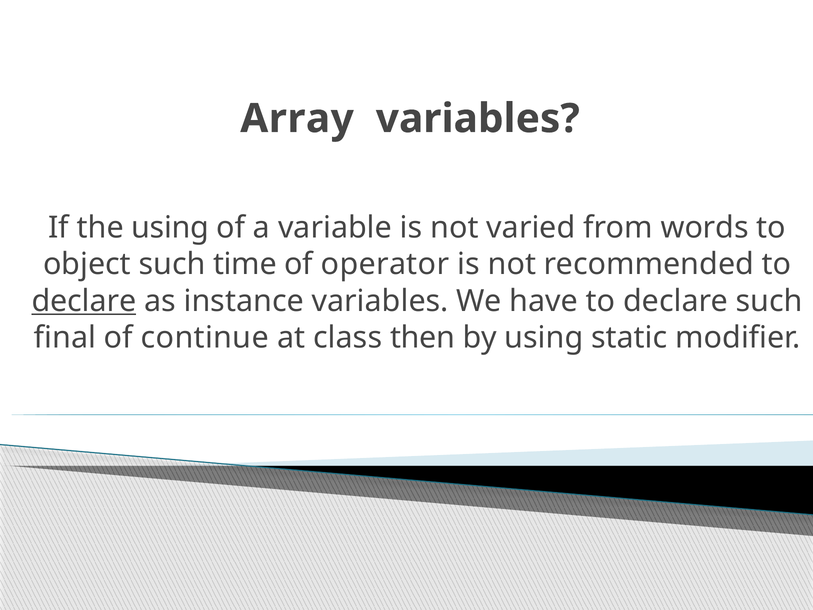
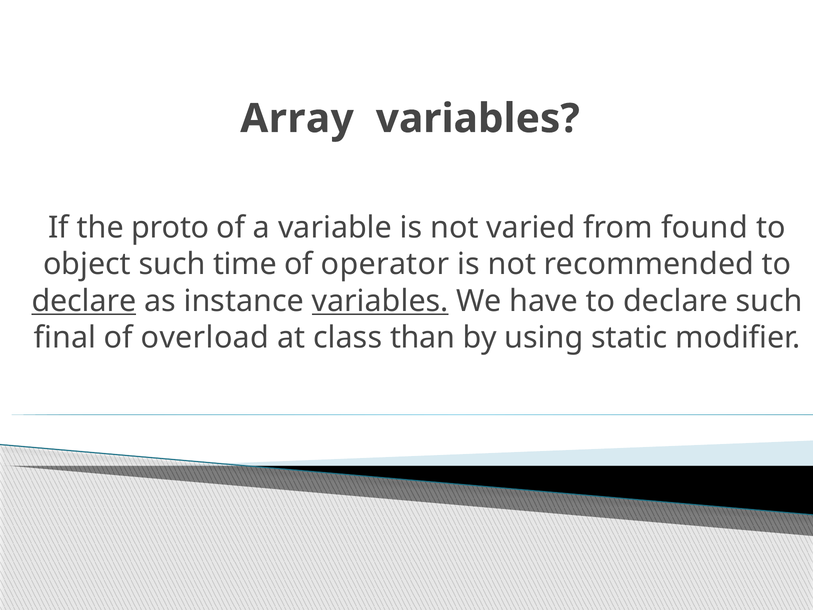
the using: using -> proto
words: words -> found
variables at (380, 301) underline: none -> present
continue: continue -> overload
then: then -> than
